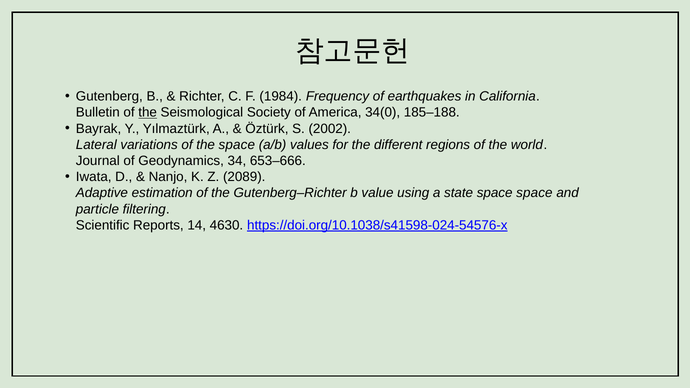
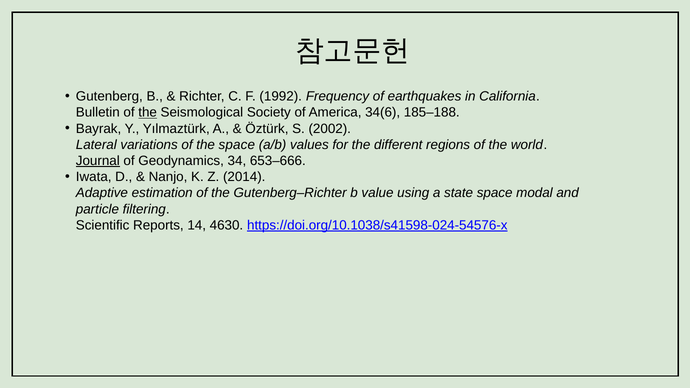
1984: 1984 -> 1992
34(0: 34(0 -> 34(6
Journal underline: none -> present
2089: 2089 -> 2014
space space: space -> modal
